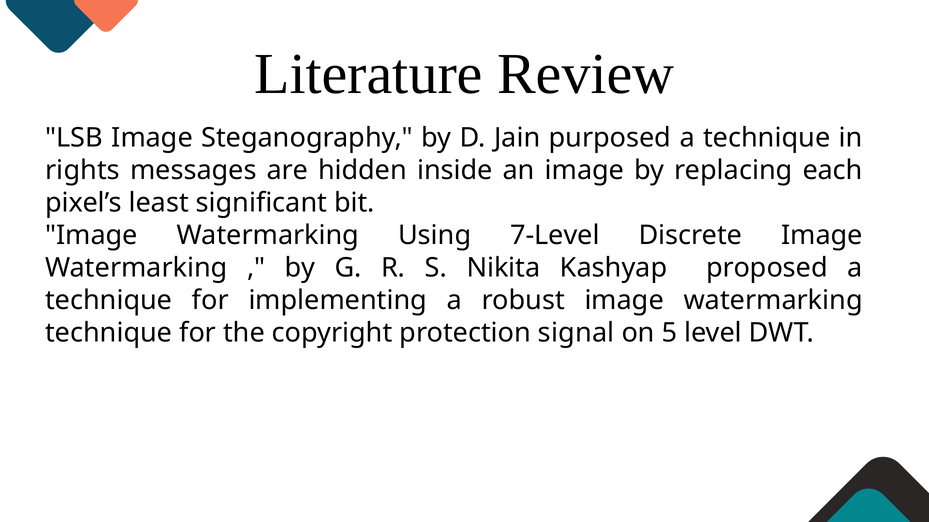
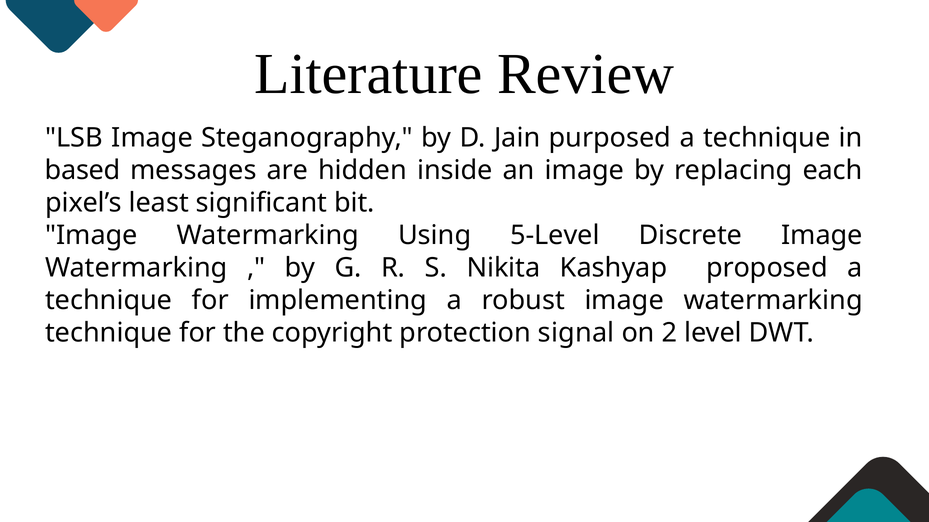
rights: rights -> based
7-Level: 7-Level -> 5-Level
5: 5 -> 2
